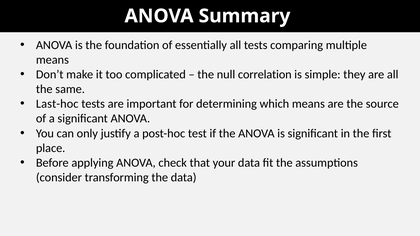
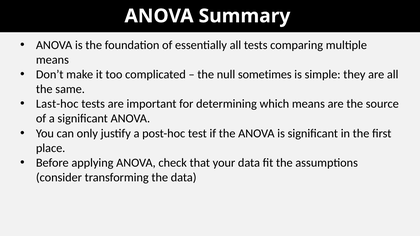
correlation: correlation -> sometimes
